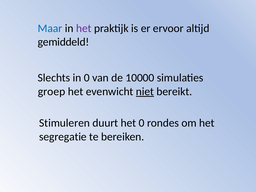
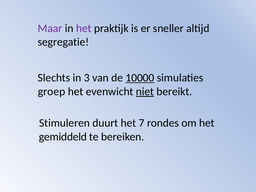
Maar colour: blue -> purple
ervoor: ervoor -> sneller
gemiddeld: gemiddeld -> segregatie
in 0: 0 -> 3
10000 underline: none -> present
het 0: 0 -> 7
segregatie: segregatie -> gemiddeld
